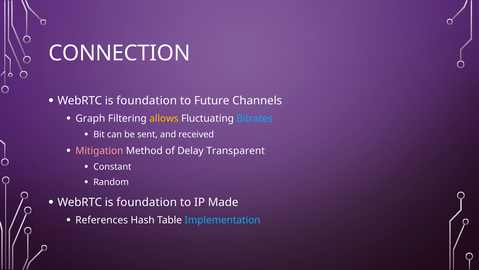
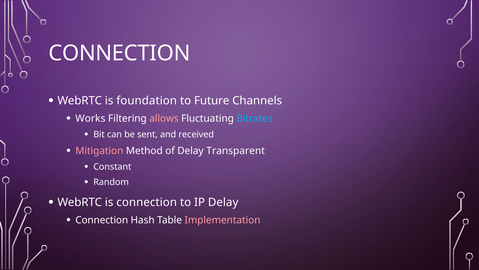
Graph: Graph -> Works
allows colour: yellow -> pink
foundation at (147, 202): foundation -> connection
IP Made: Made -> Delay
References at (102, 220): References -> Connection
Implementation colour: light blue -> pink
